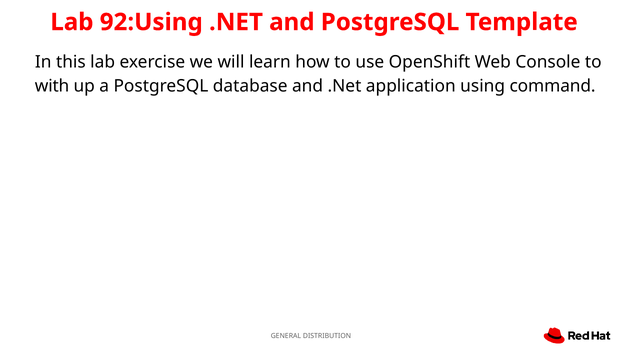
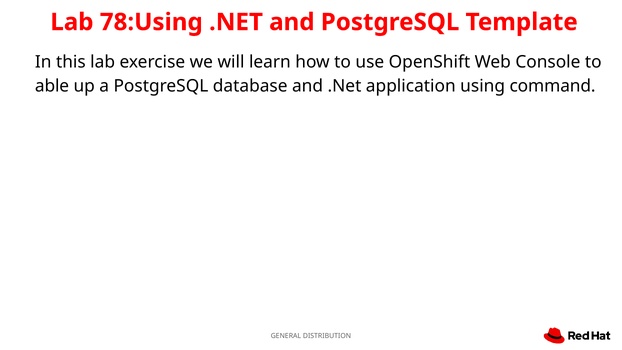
92:Using: 92:Using -> 78:Using
with: with -> able
